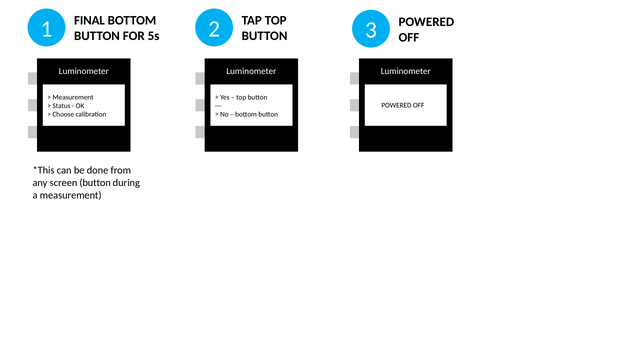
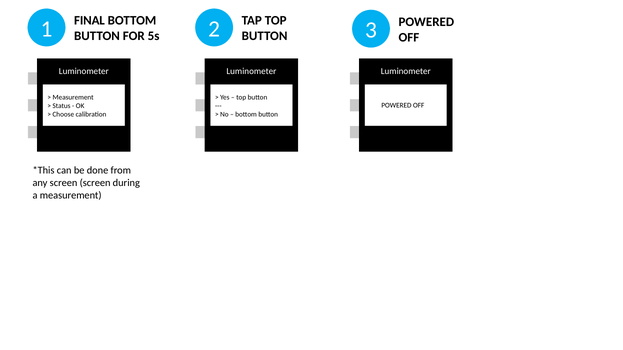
screen button: button -> screen
